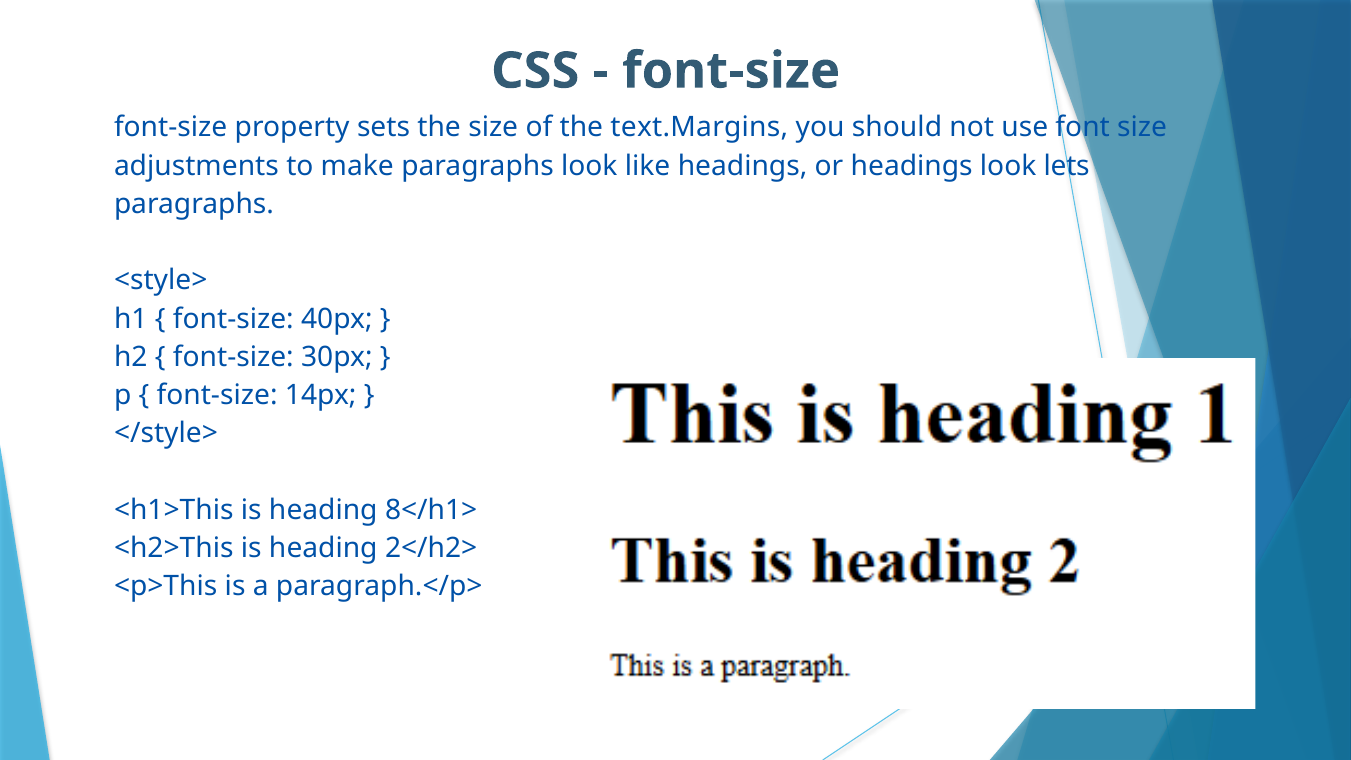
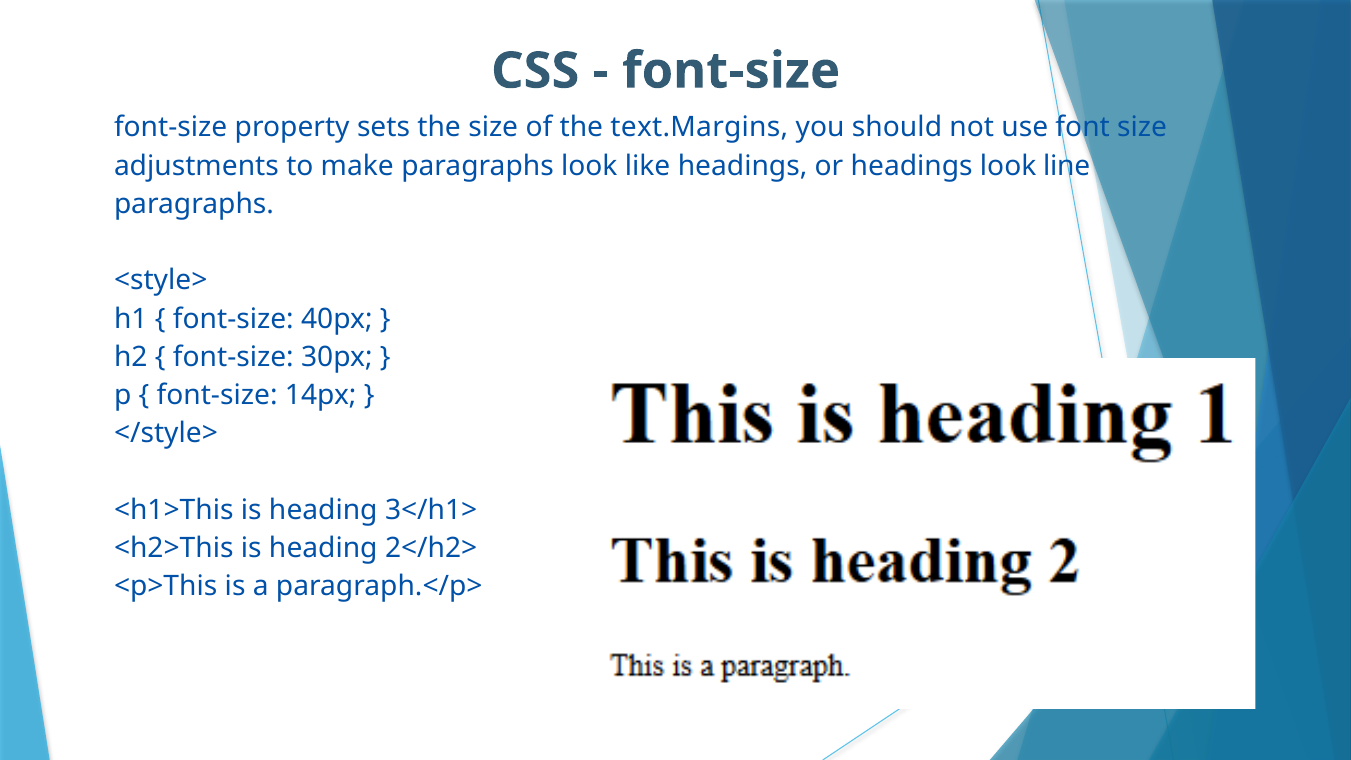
lets: lets -> line
8</h1>: 8</h1> -> 3</h1>
